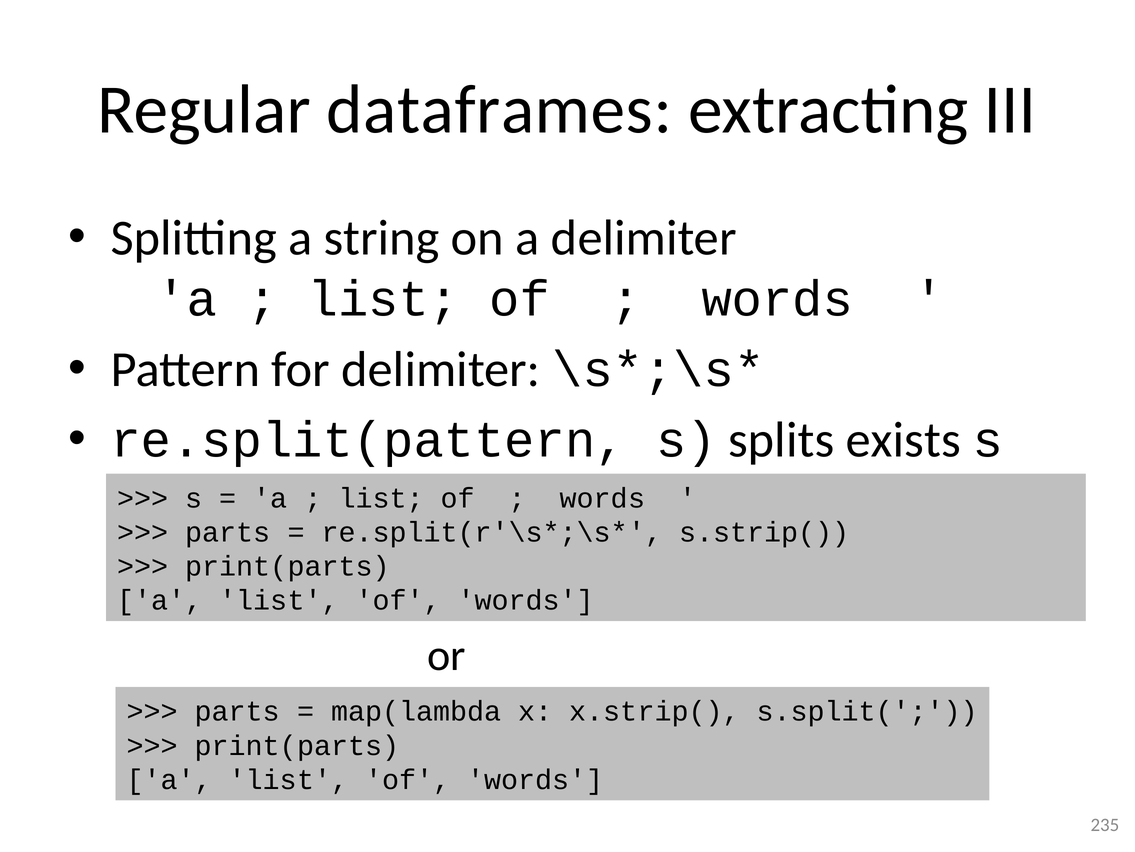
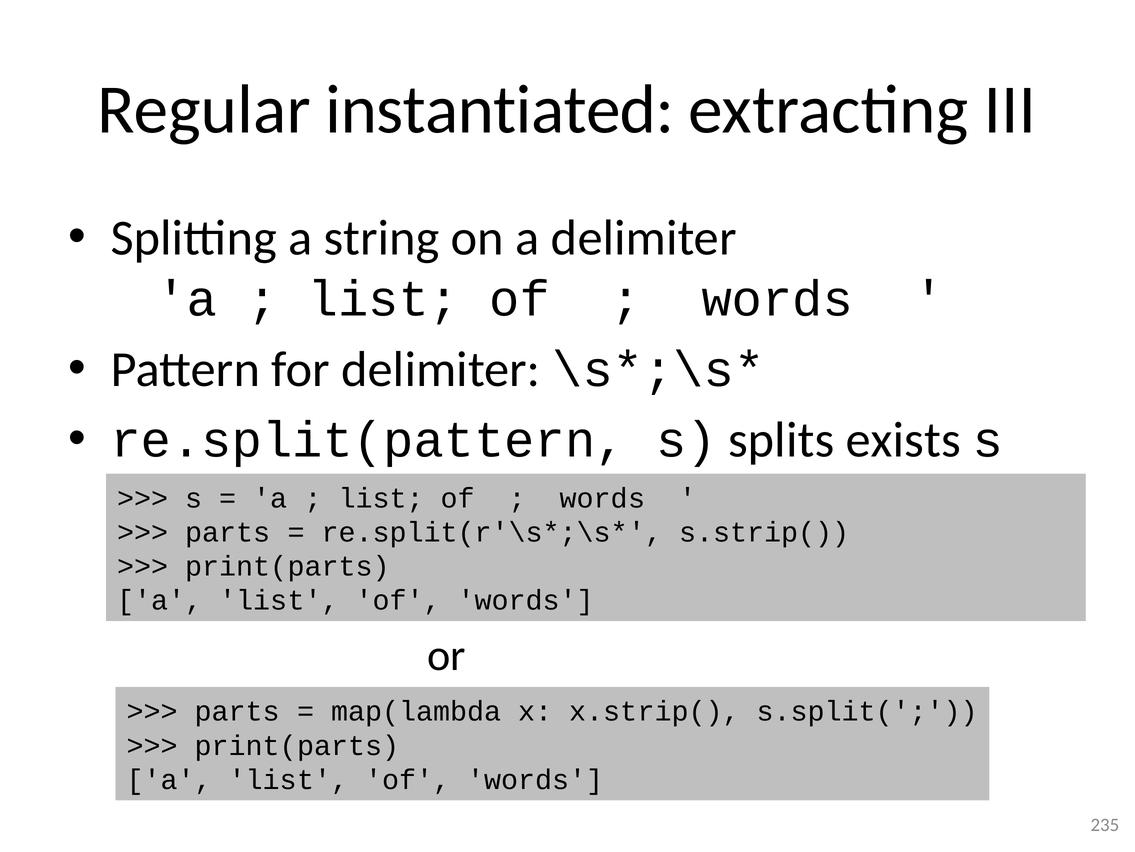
dataframes: dataframes -> instantiated
